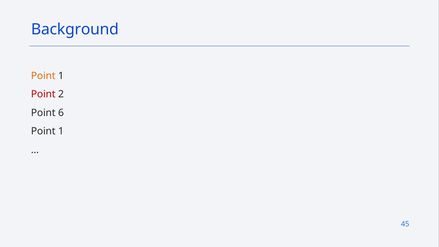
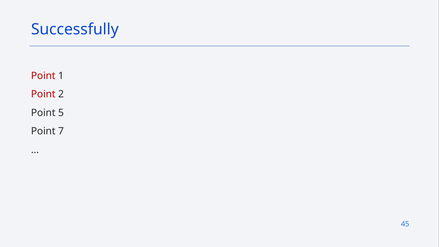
Background: Background -> Successfully
Point at (43, 76) colour: orange -> red
6: 6 -> 5
1 at (61, 131): 1 -> 7
